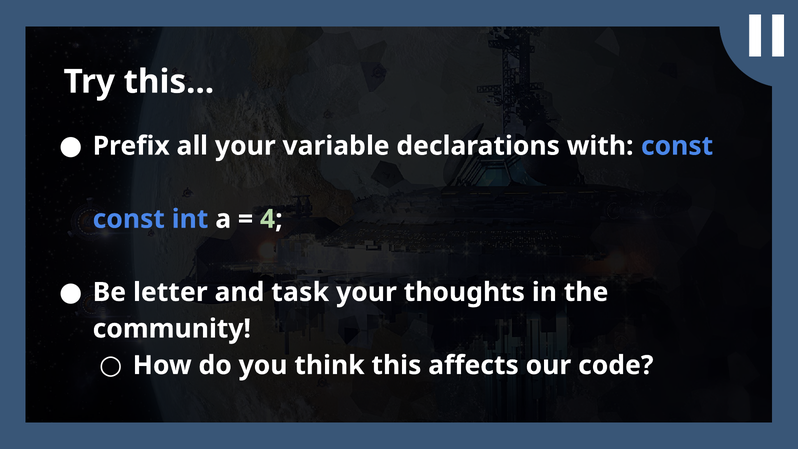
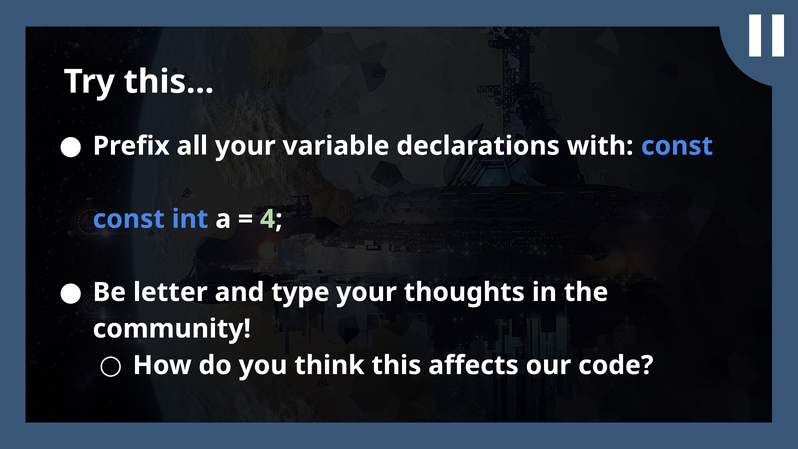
task: task -> type
